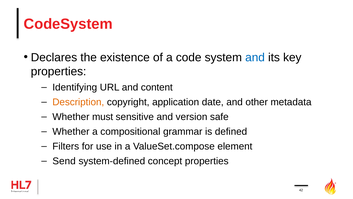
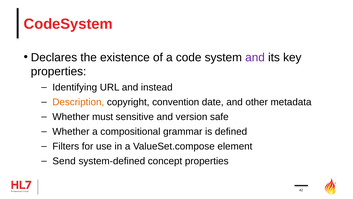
and at (255, 57) colour: blue -> purple
content: content -> instead
application: application -> convention
